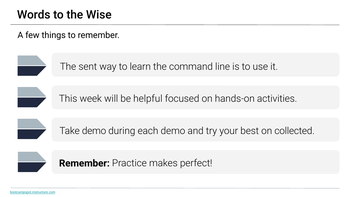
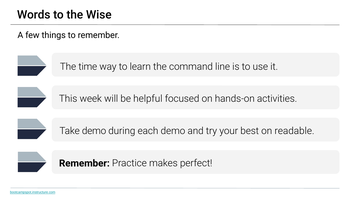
sent: sent -> time
collected: collected -> readable
